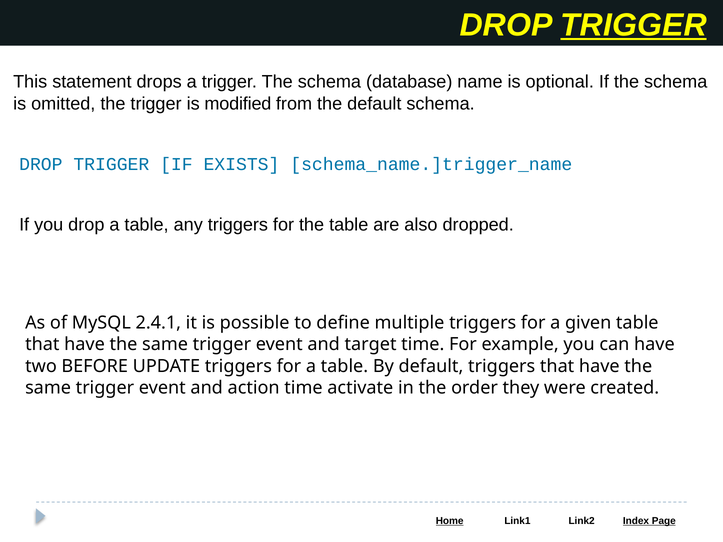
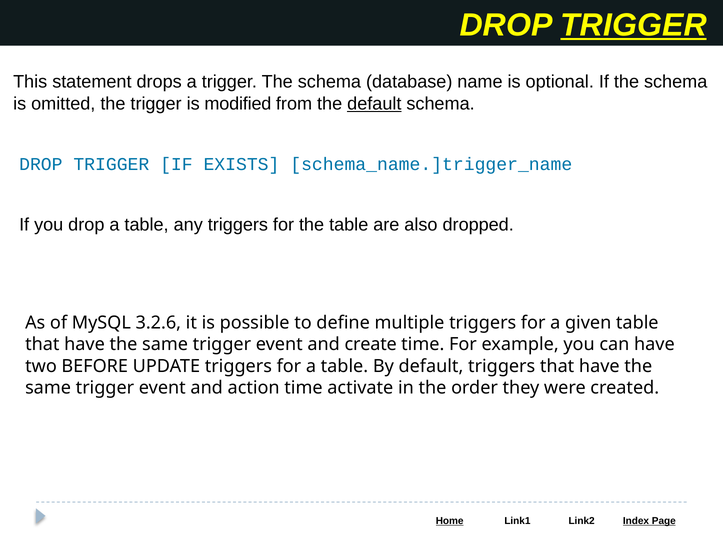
default at (374, 104) underline: none -> present
2.4.1: 2.4.1 -> 3.2.6
target: target -> create
